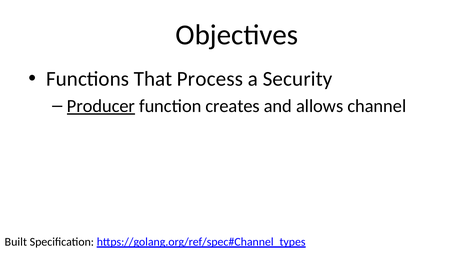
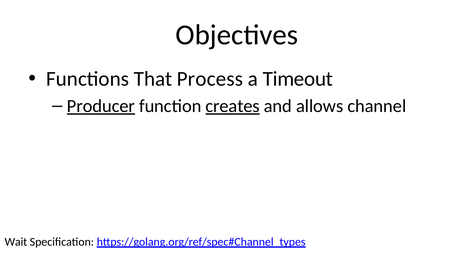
Security: Security -> Timeout
creates underline: none -> present
Built: Built -> Wait
